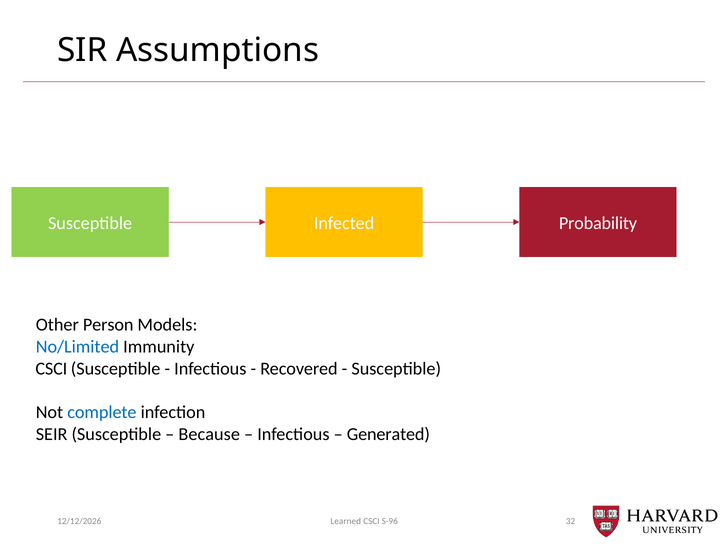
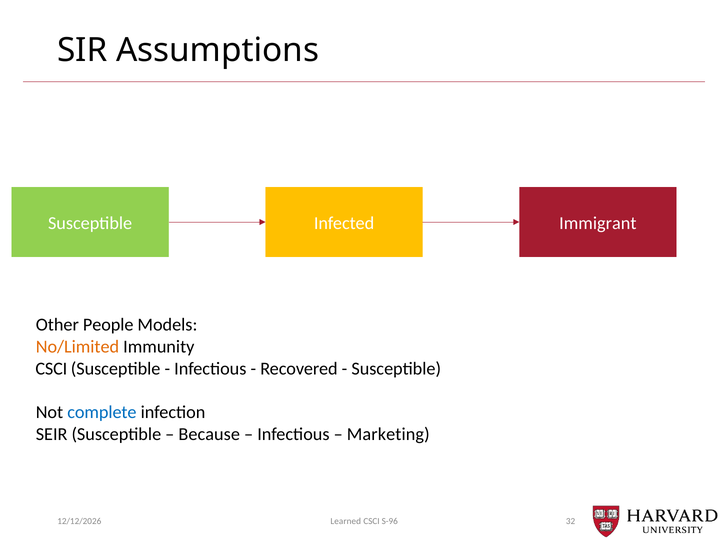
Probability: Probability -> Immigrant
Person: Person -> People
No/Limited colour: blue -> orange
Generated: Generated -> Marketing
